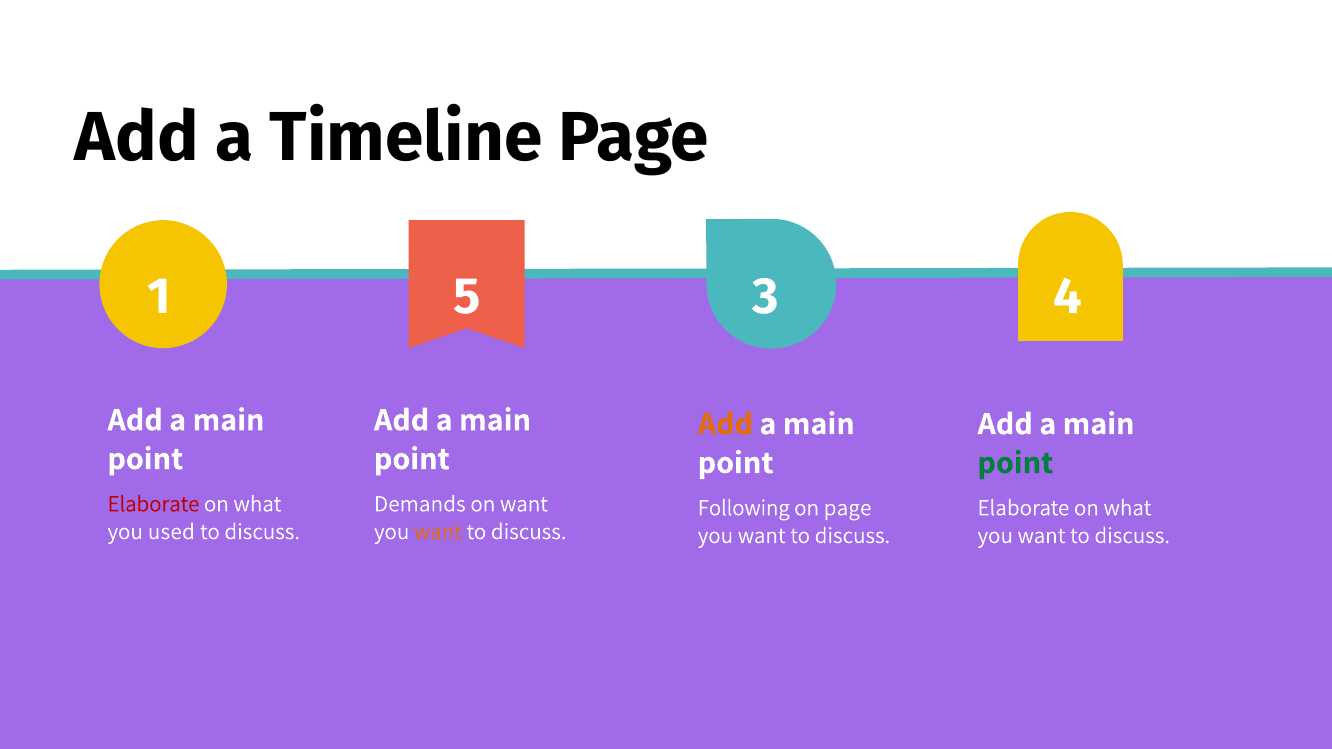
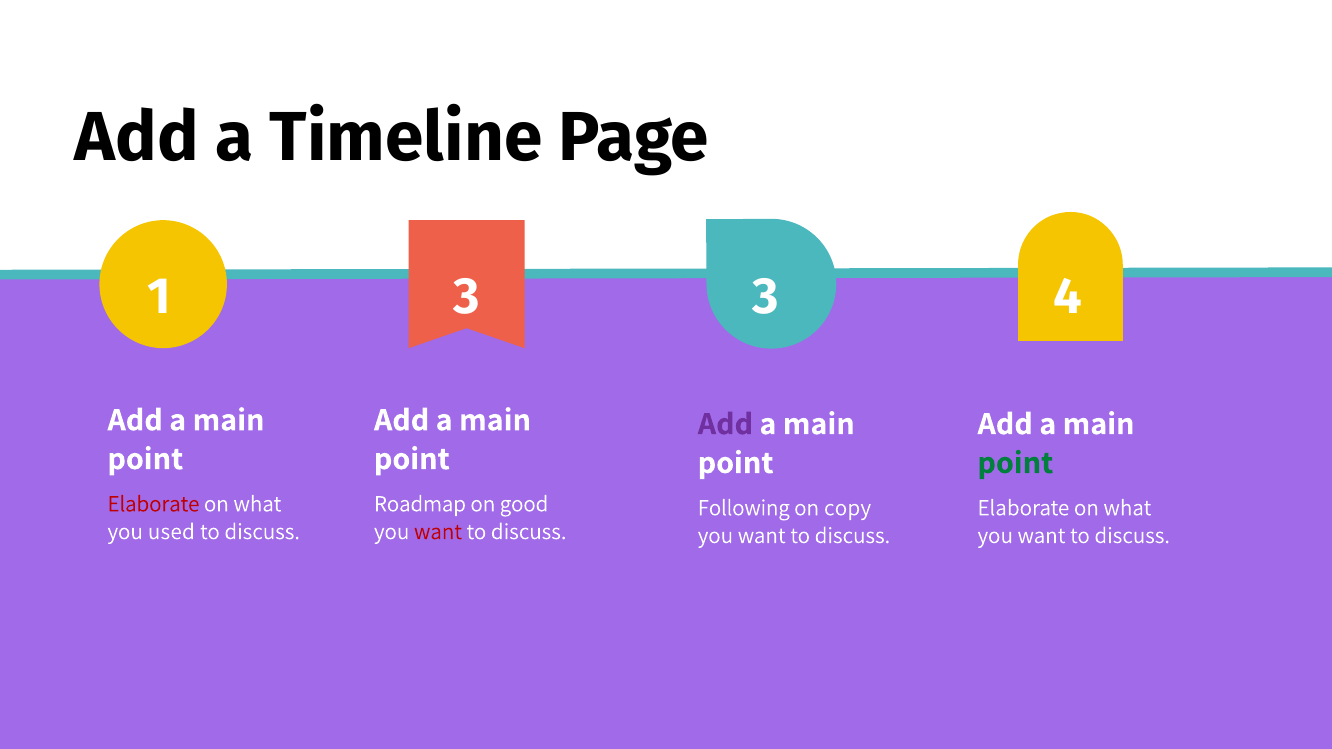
1 5: 5 -> 3
Add at (725, 424) colour: orange -> purple
Demands: Demands -> Roadmap
on want: want -> good
on page: page -> copy
want at (438, 532) colour: orange -> red
